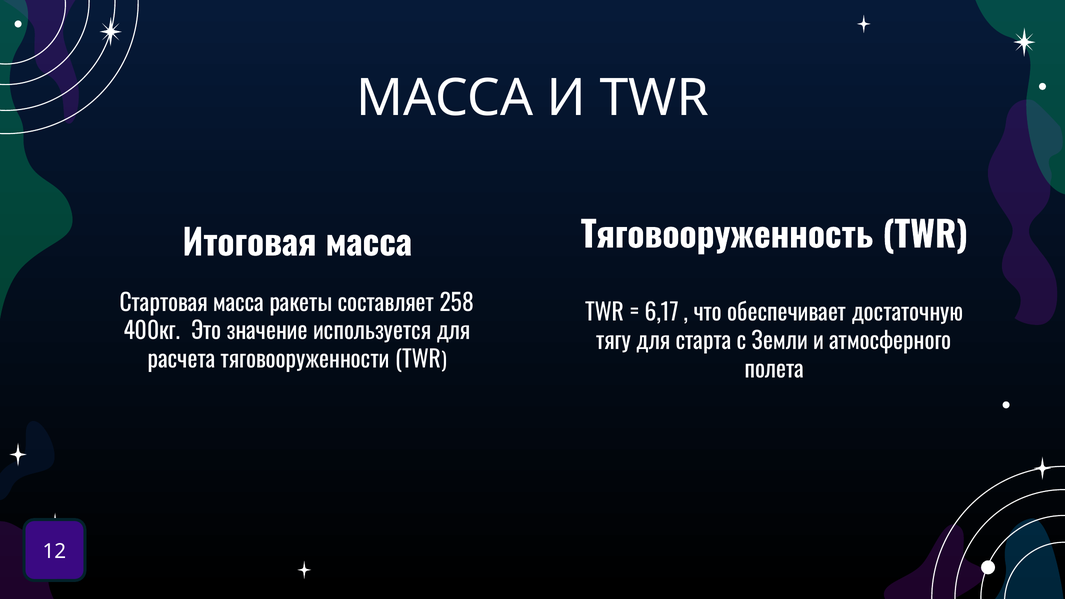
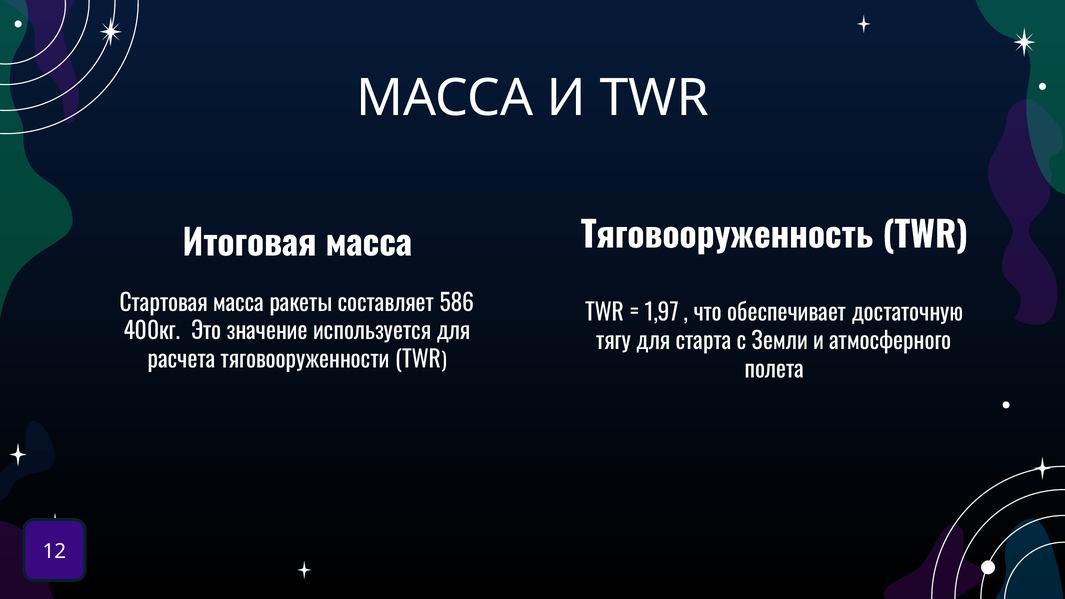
258: 258 -> 586
6,17: 6,17 -> 1,97
